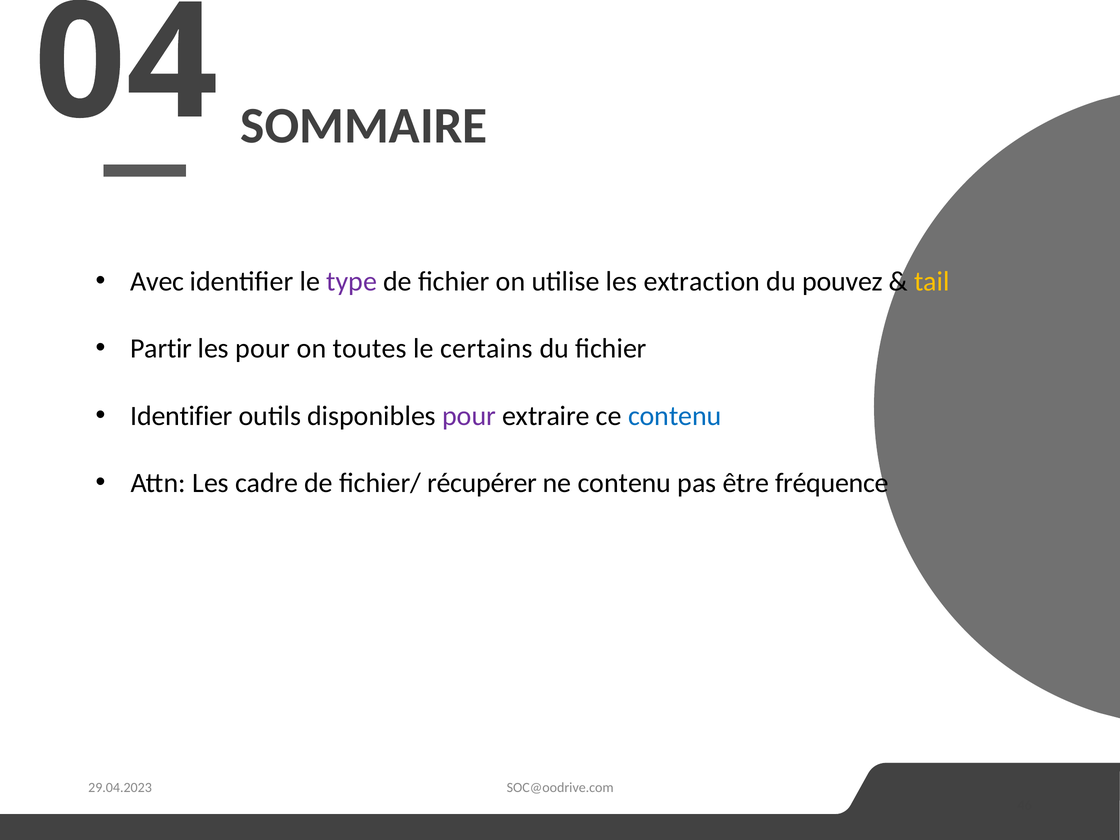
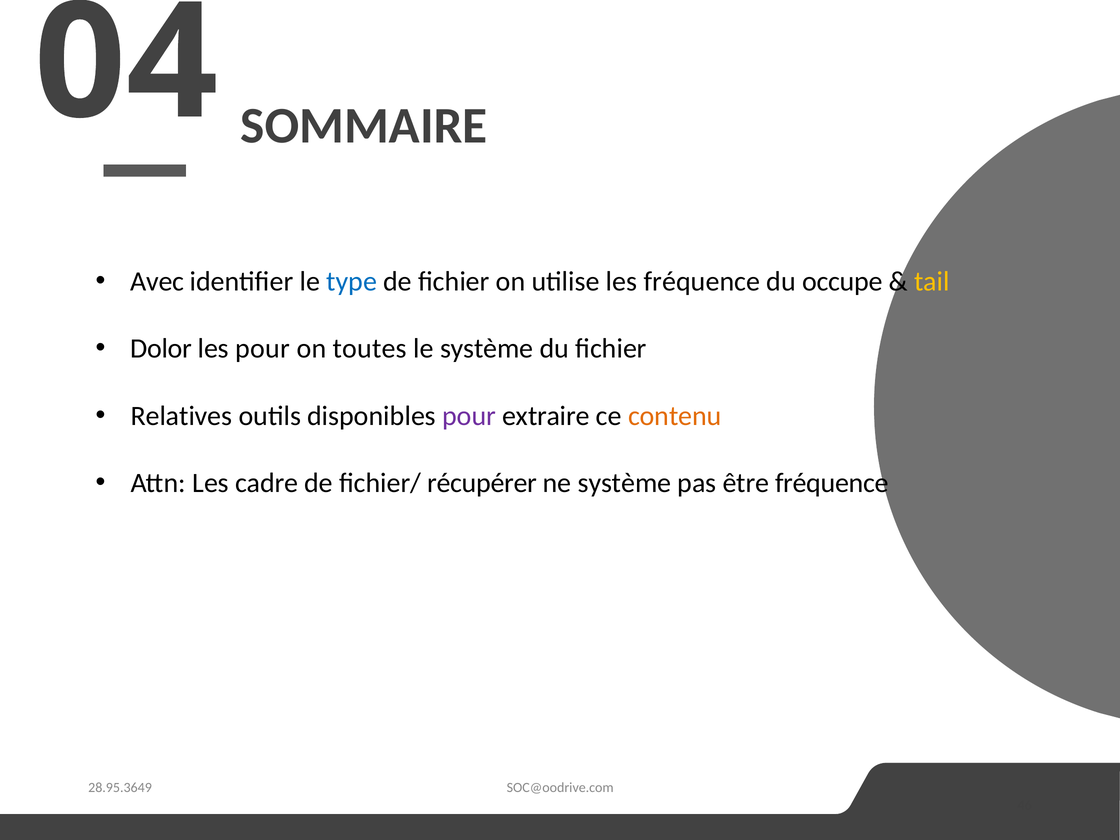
type colour: purple -> blue
les extraction: extraction -> fréquence
pouvez: pouvez -> occupe
Partir: Partir -> Dolor
le certains: certains -> système
Identifier at (182, 416): Identifier -> Relatives
contenu at (675, 416) colour: blue -> orange
ne contenu: contenu -> système
29.04.2023: 29.04.2023 -> 28.95.3649
